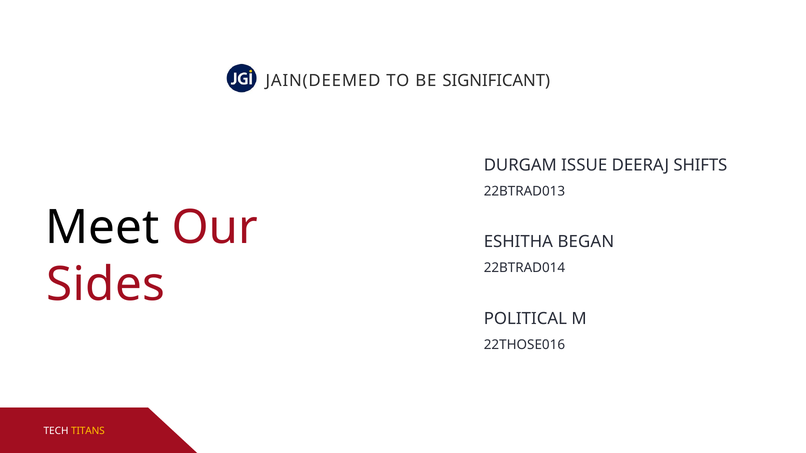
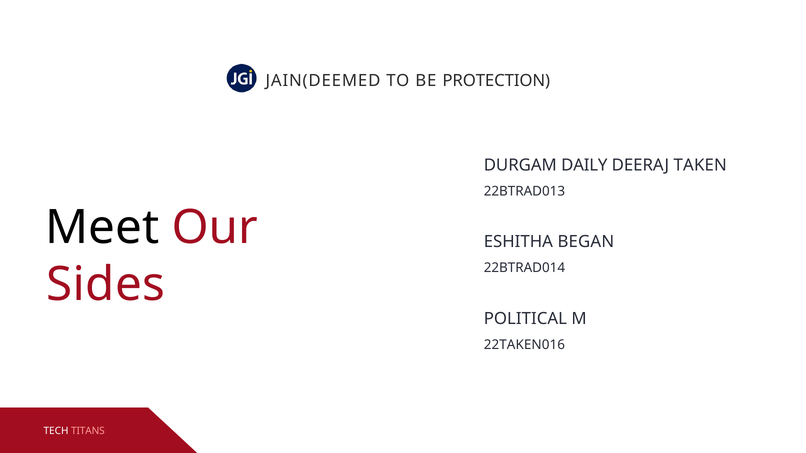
SIGNIFICANT: SIGNIFICANT -> PROTECTION
ISSUE: ISSUE -> DAILY
SHIFTS: SHIFTS -> TAKEN
22THOSE016: 22THOSE016 -> 22TAKEN016
TITANS colour: yellow -> pink
